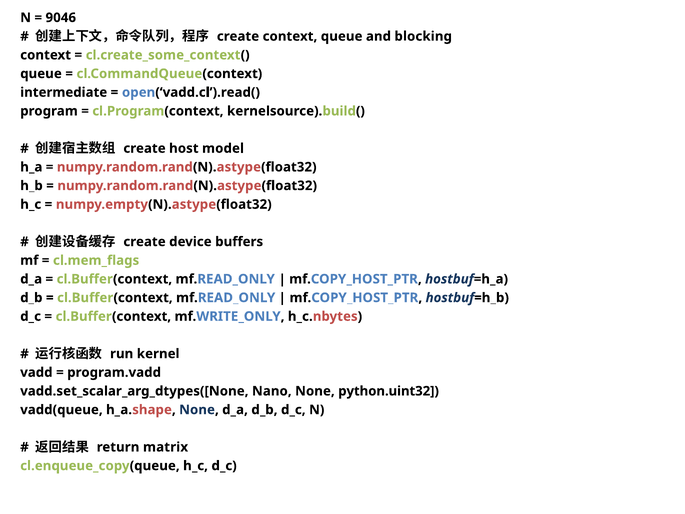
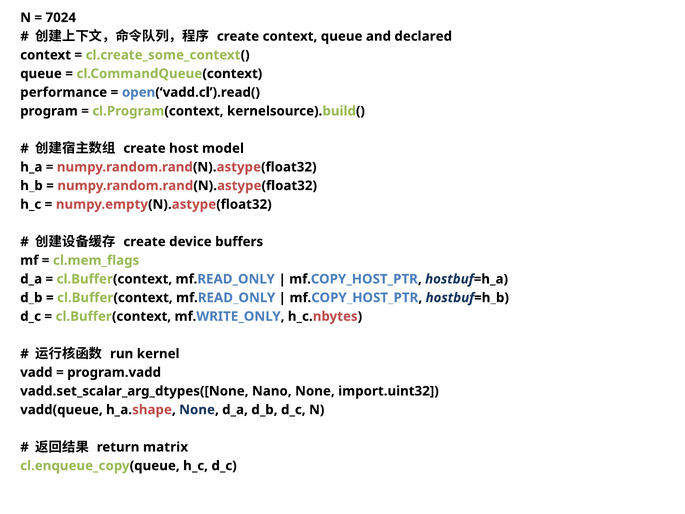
9046: 9046 -> 7024
blocking: blocking -> declared
intermediate: intermediate -> performance
python.uint32: python.uint32 -> import.uint32
